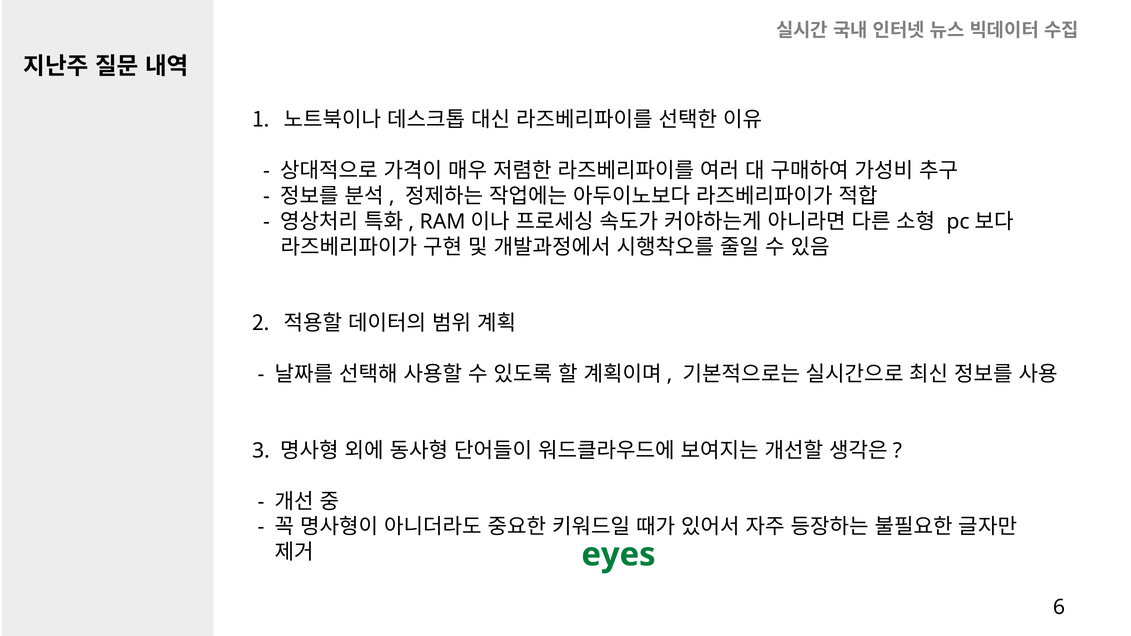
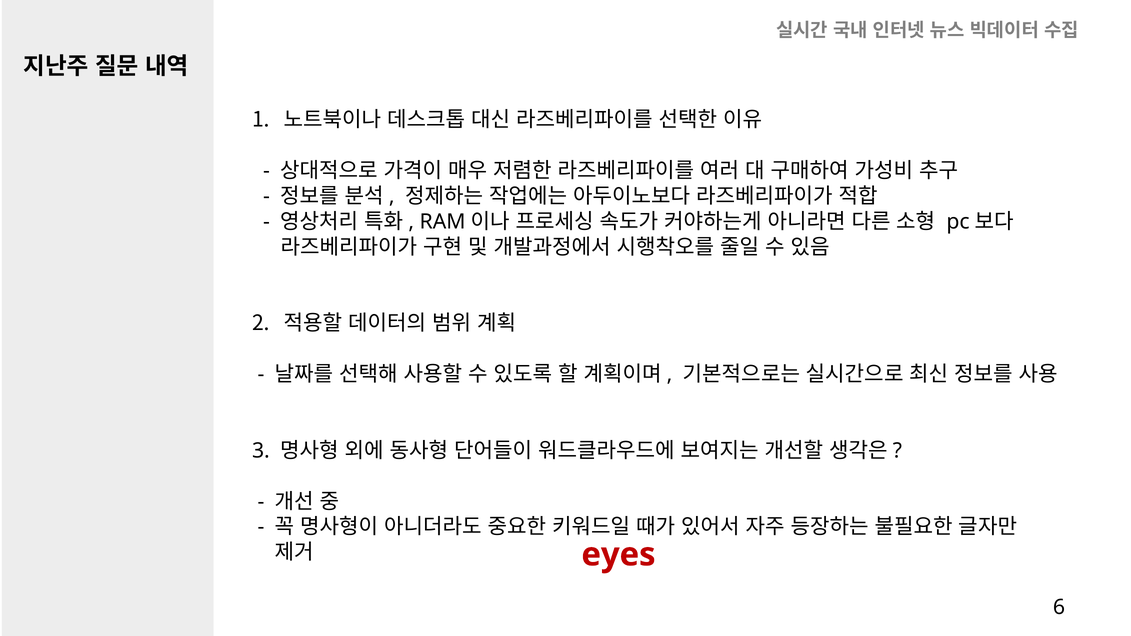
eyes colour: green -> red
